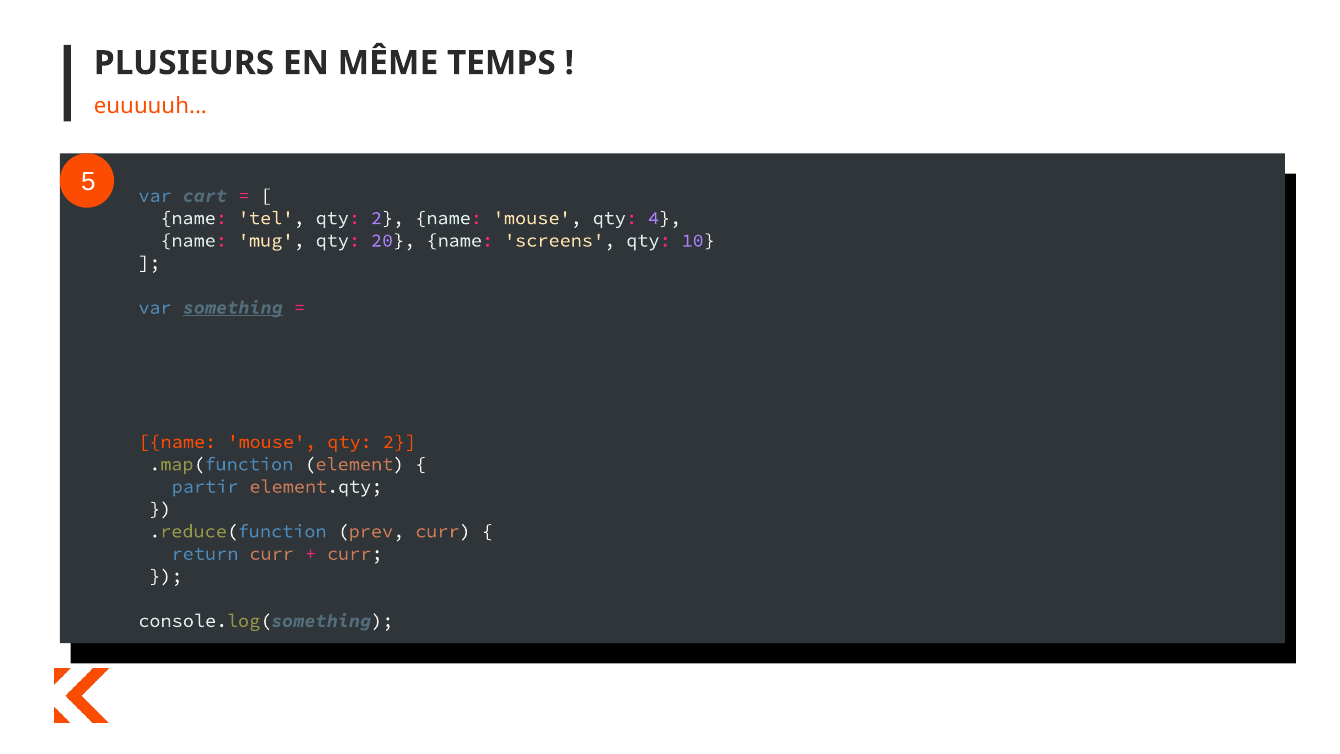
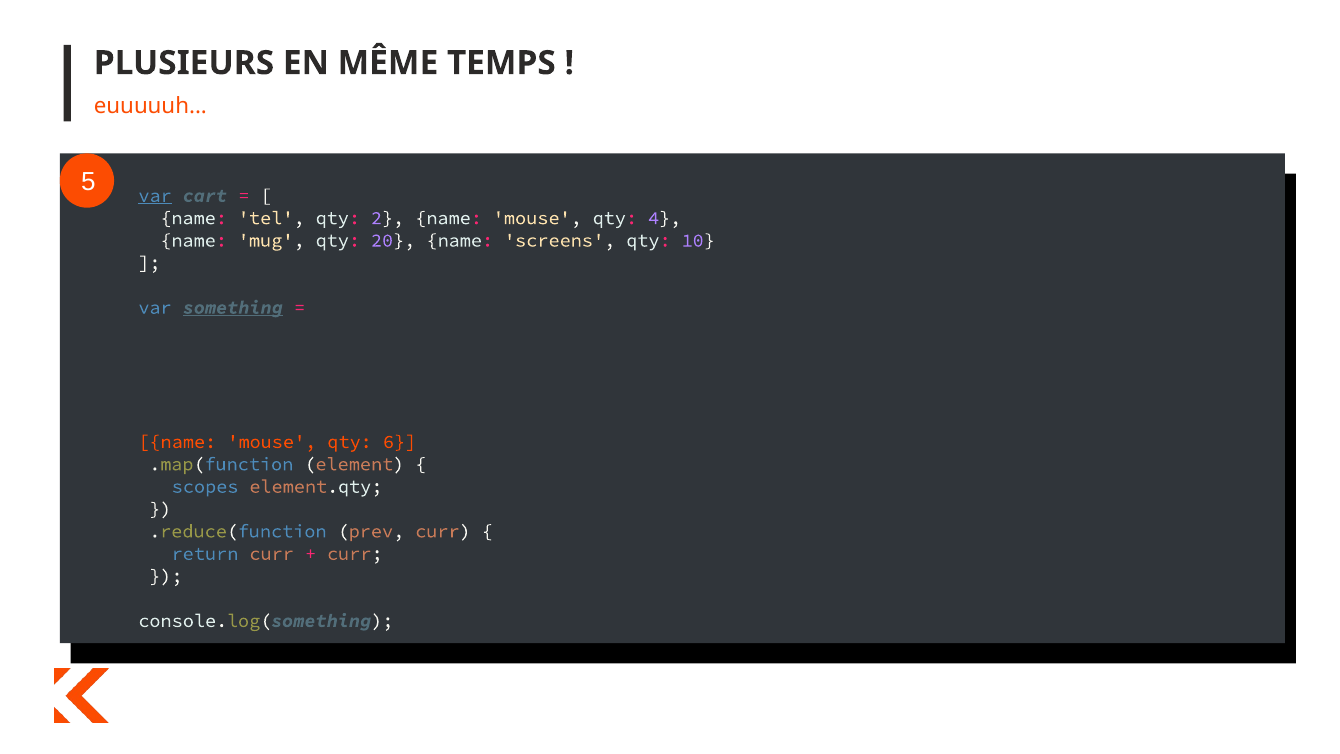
var at (155, 196) underline: none -> present
mouse qty 2: 2 -> 6
partir: partir -> scopes
